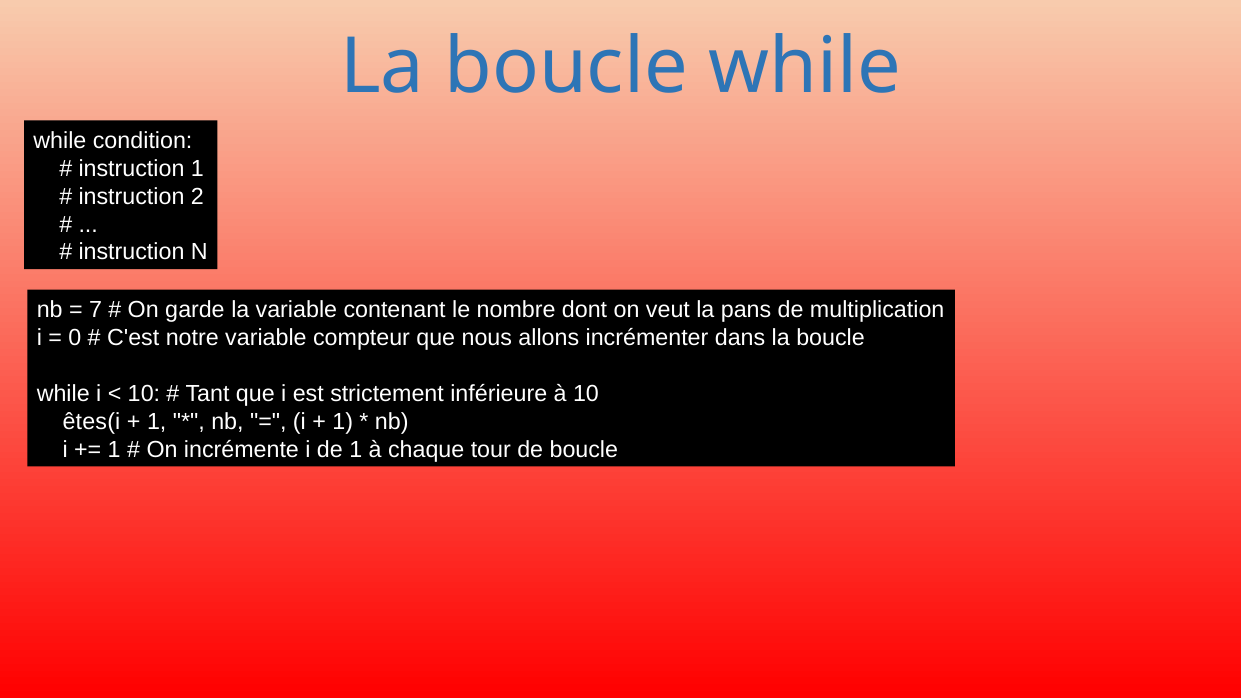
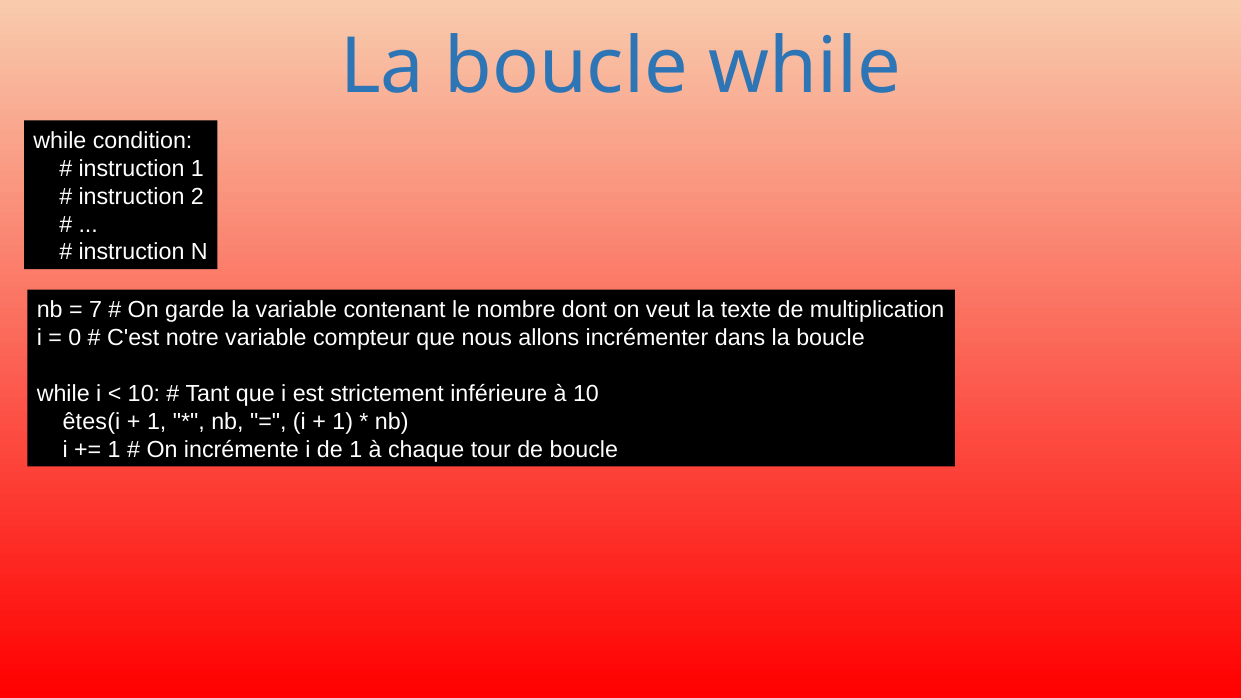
pans: pans -> texte
